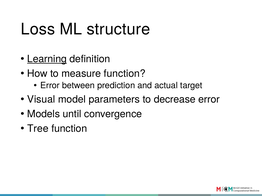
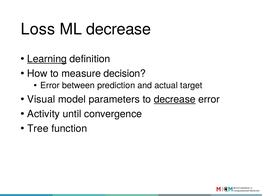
ML structure: structure -> decrease
measure function: function -> decision
decrease at (175, 100) underline: none -> present
Models: Models -> Activity
